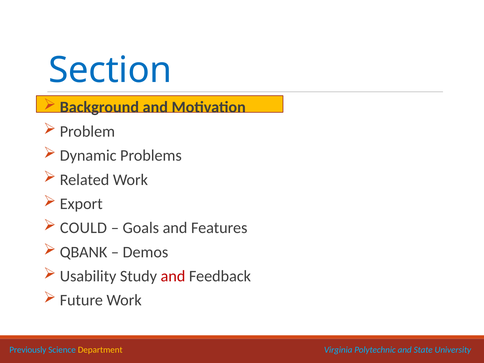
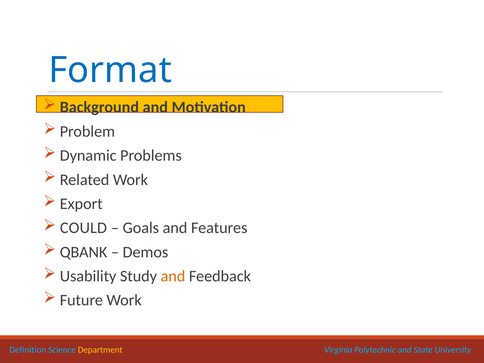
Section: Section -> Format
and at (173, 276) colour: red -> orange
Previously: Previously -> Definition
